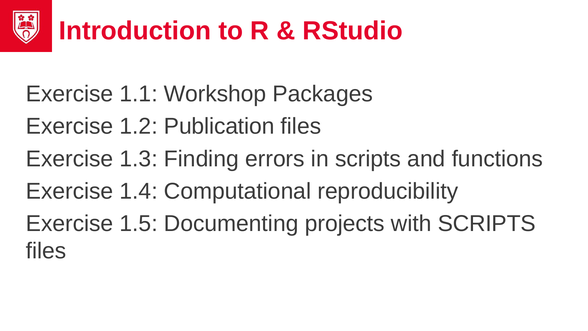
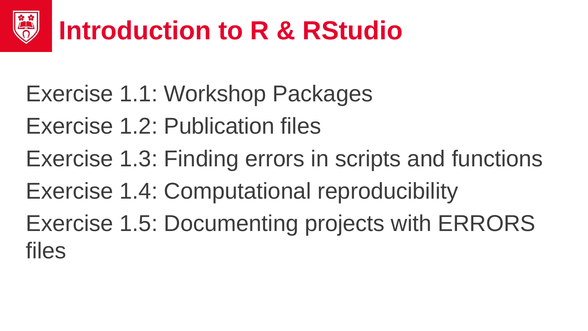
with SCRIPTS: SCRIPTS -> ERRORS
